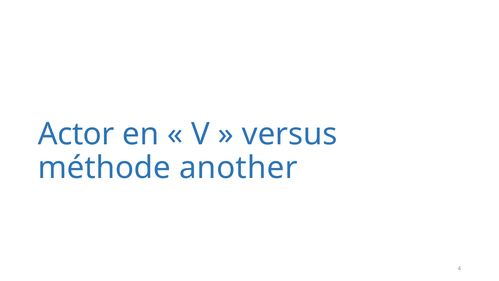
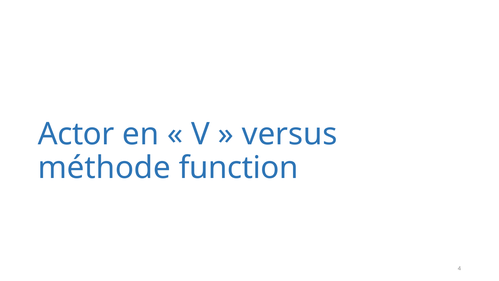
another: another -> function
